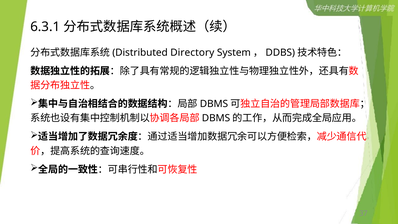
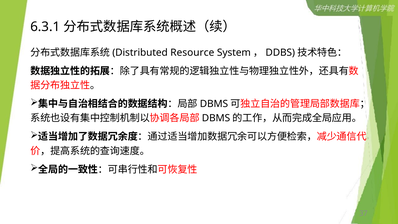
Directory: Directory -> Resource
